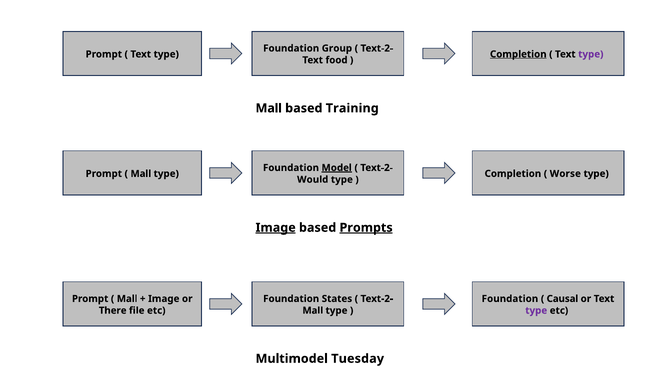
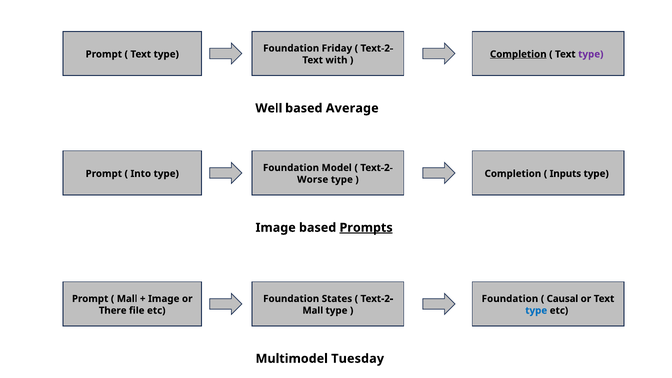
Group: Group -> Friday
food: food -> with
Mall at (269, 108): Mall -> Well
Training: Training -> Average
Model underline: present -> none
Mall at (141, 174): Mall -> Into
Worse: Worse -> Inputs
Would: Would -> Worse
Image at (276, 228) underline: present -> none
type at (536, 310) colour: purple -> blue
